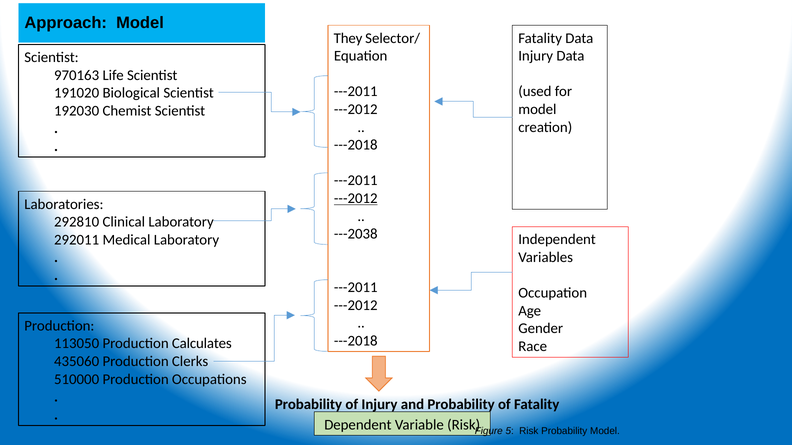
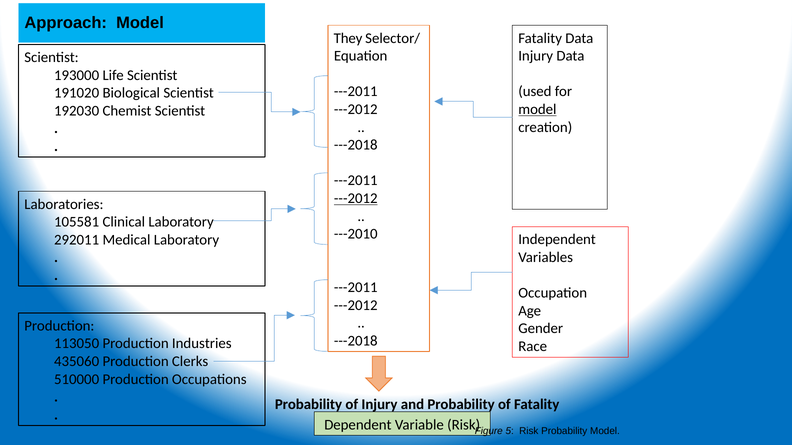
970163: 970163 -> 193000
model at (537, 109) underline: none -> present
292810: 292810 -> 105581
---2038: ---2038 -> ---2010
Calculates: Calculates -> Industries
